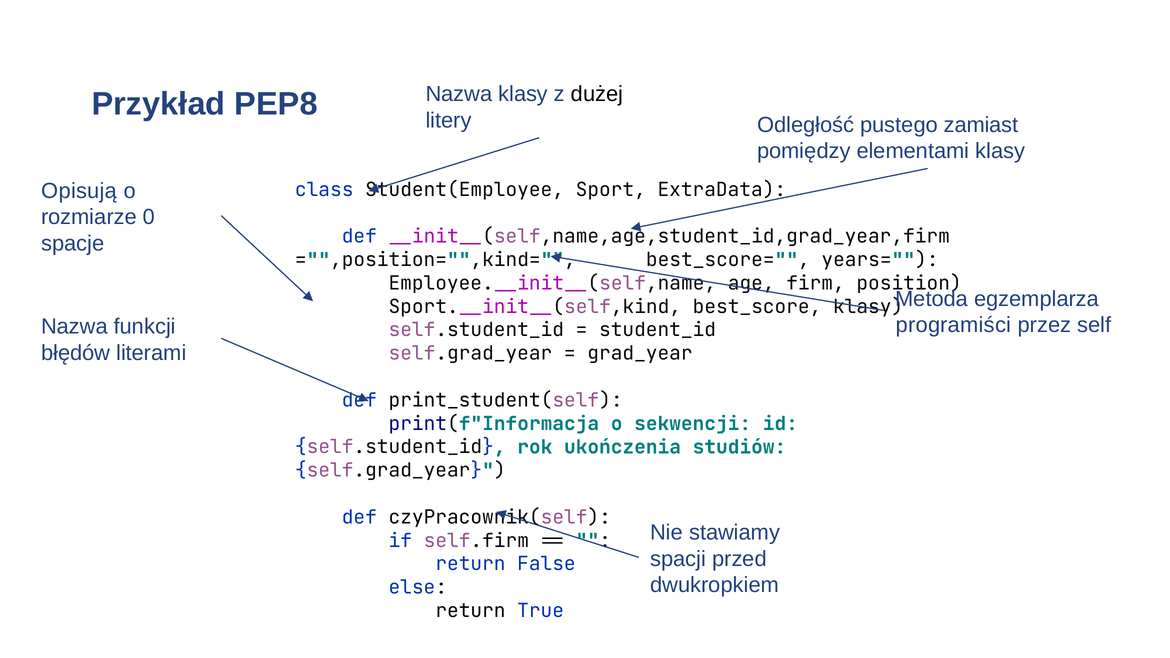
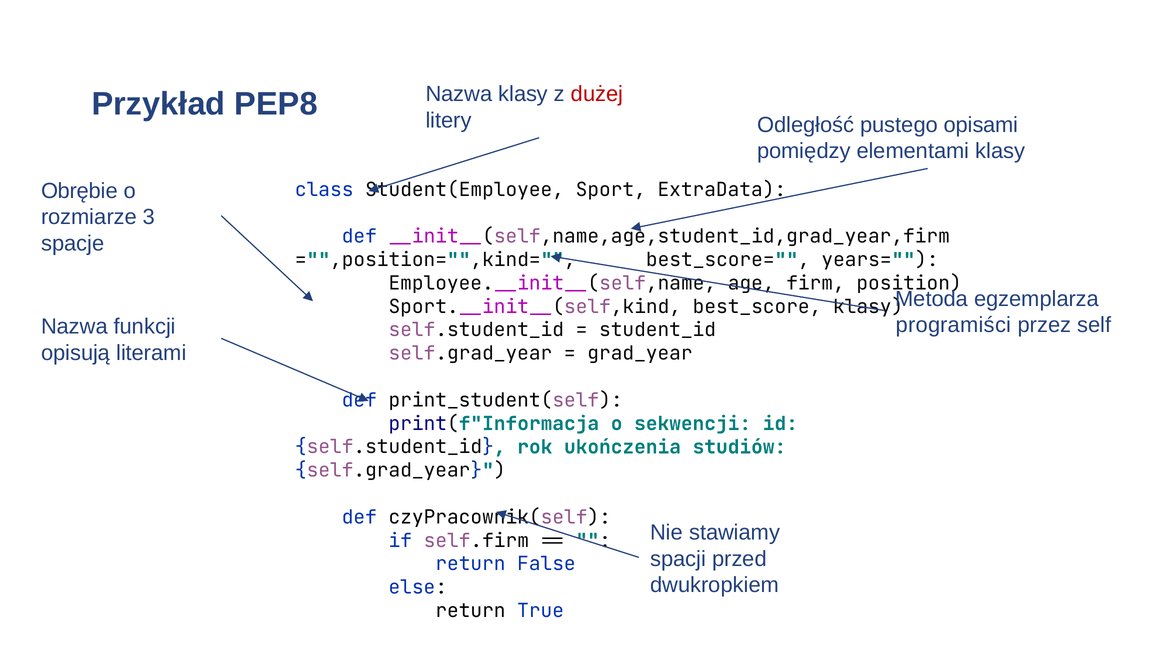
dużej colour: black -> red
zamiast: zamiast -> opisami
Opisują: Opisują -> Obrębie
0: 0 -> 3
błędów: błędów -> opisują
